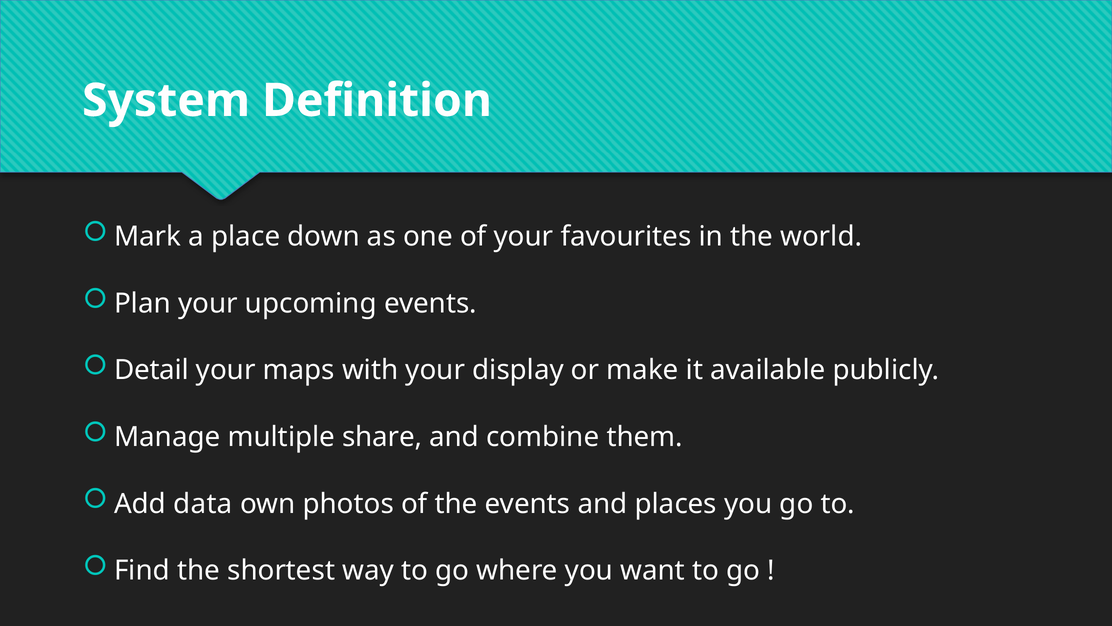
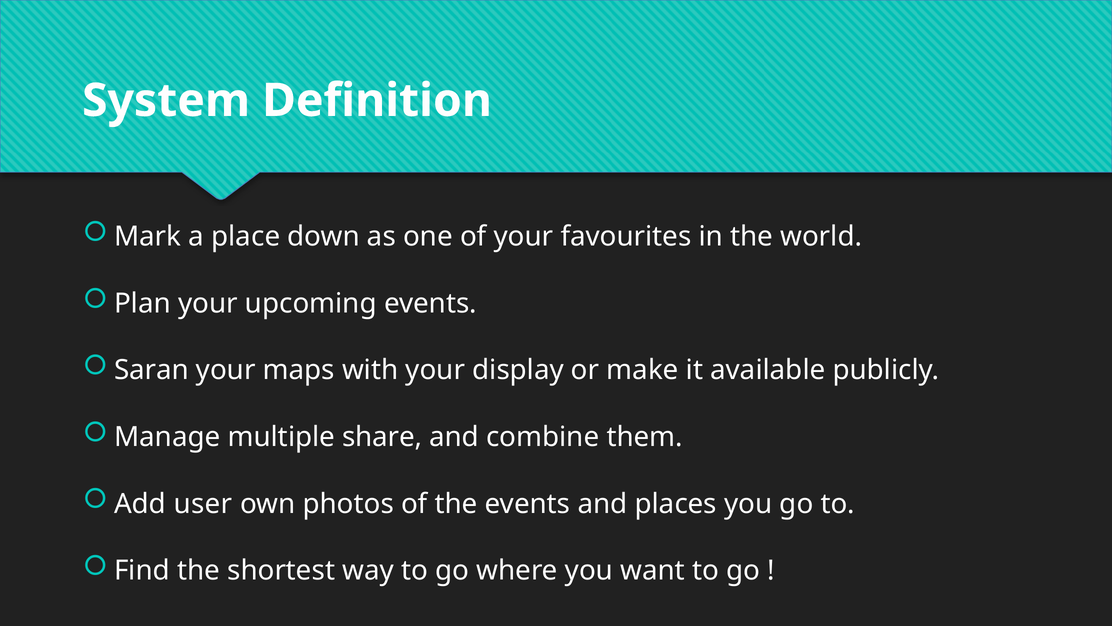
Detail: Detail -> Saran
data: data -> user
